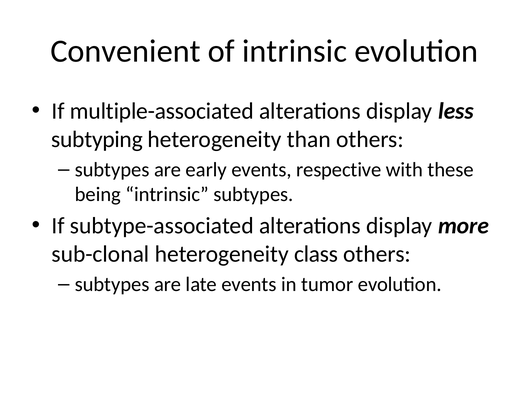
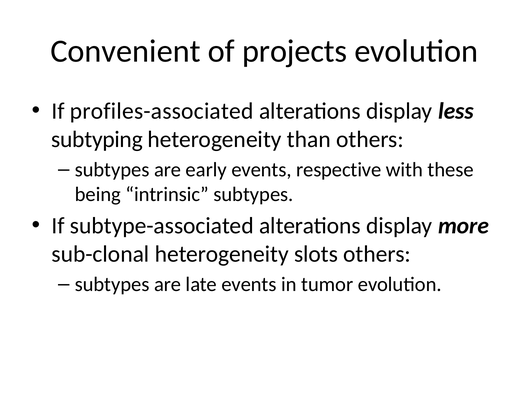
of intrinsic: intrinsic -> projects
multiple-associated: multiple-associated -> profiles-associated
class: class -> slots
